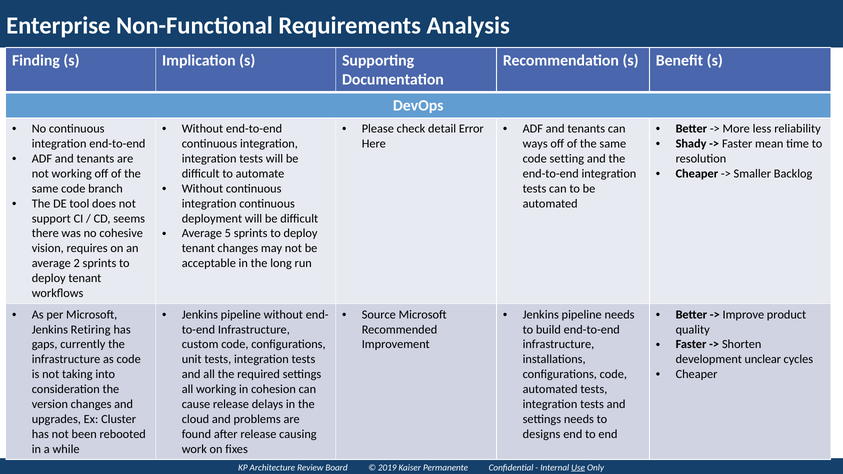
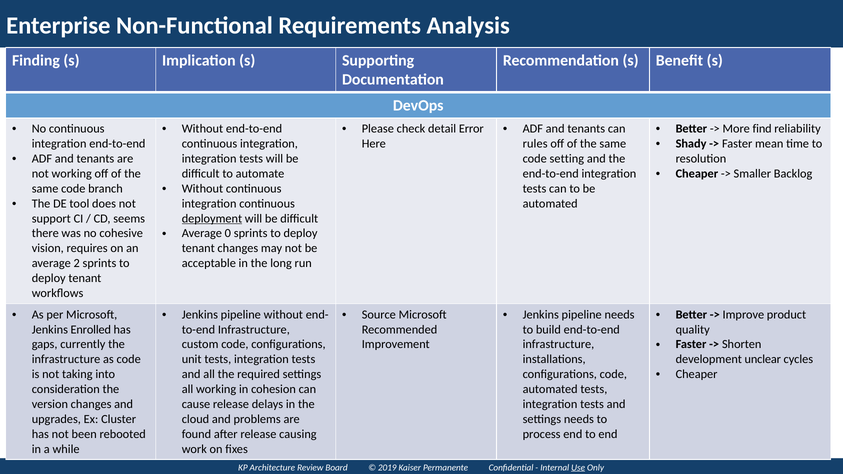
less: less -> find
ways: ways -> rules
deployment underline: none -> present
5: 5 -> 0
Retiring: Retiring -> Enrolled
designs: designs -> process
